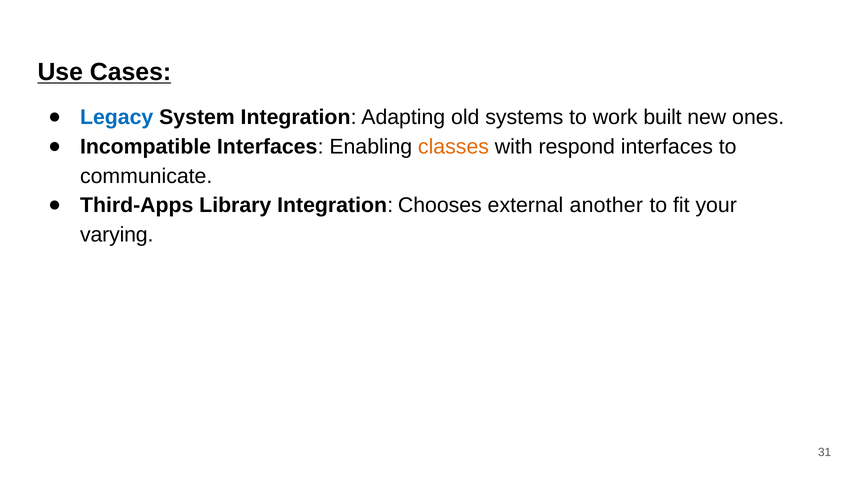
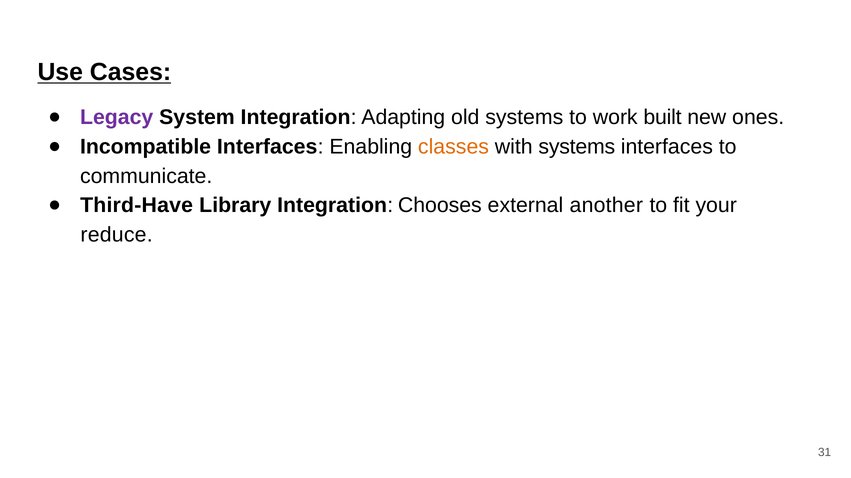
Legacy colour: blue -> purple
with respond: respond -> systems
Third-Apps: Third-Apps -> Third-Have
varying: varying -> reduce
